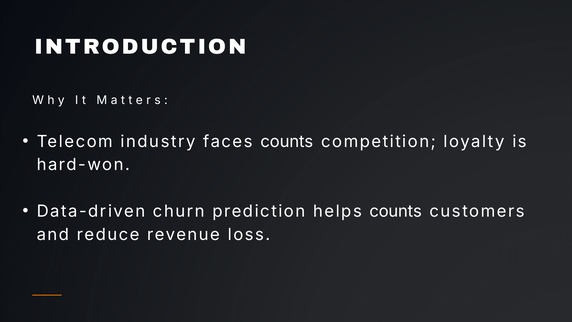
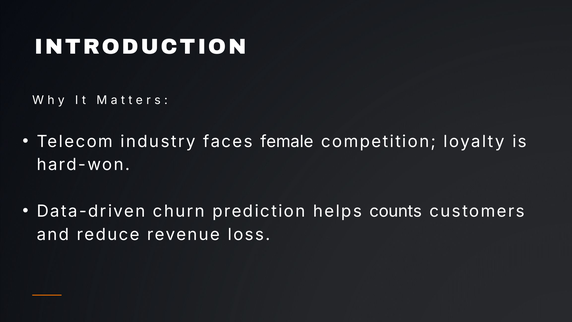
faces counts: counts -> female
